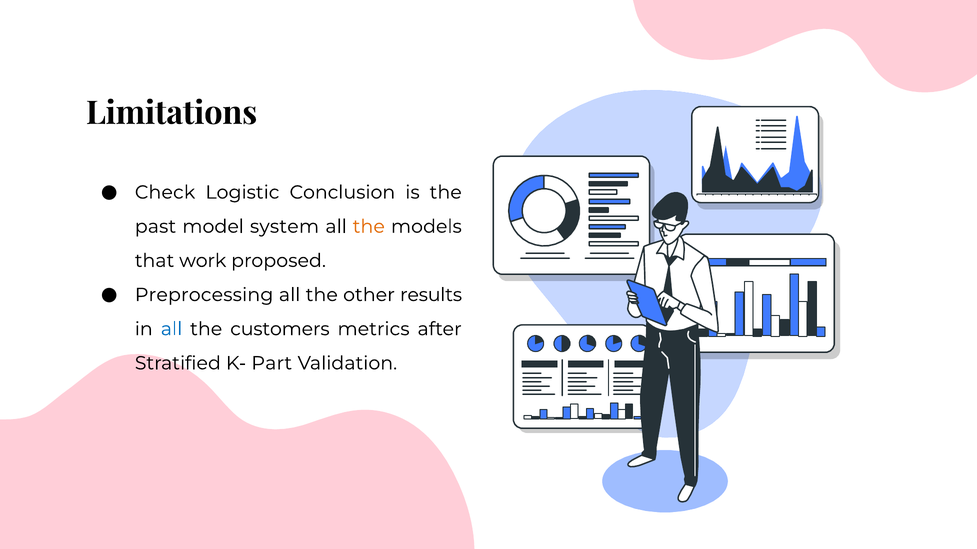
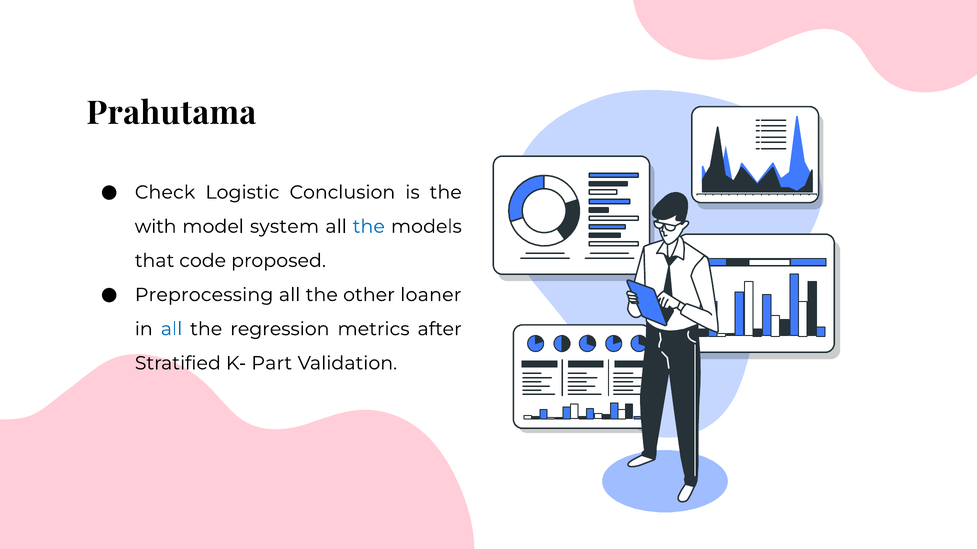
Limitations: Limitations -> Prahutama
past: past -> with
the at (369, 227) colour: orange -> blue
work: work -> code
results: results -> loaner
customers: customers -> regression
